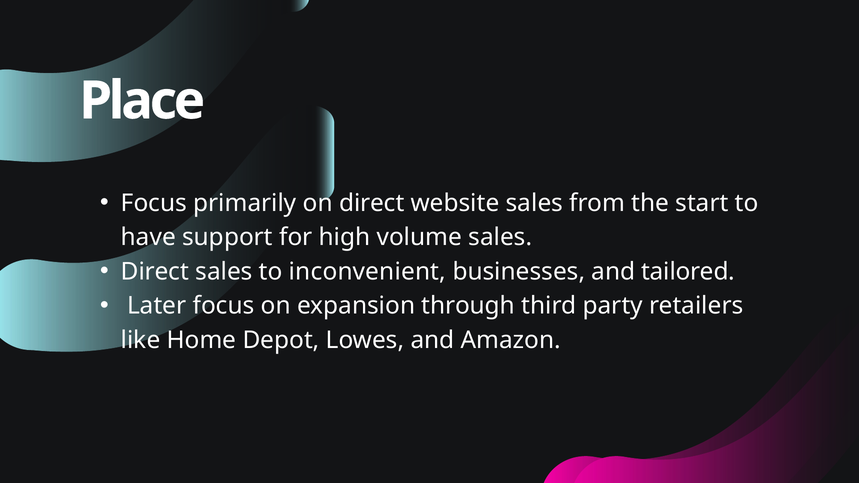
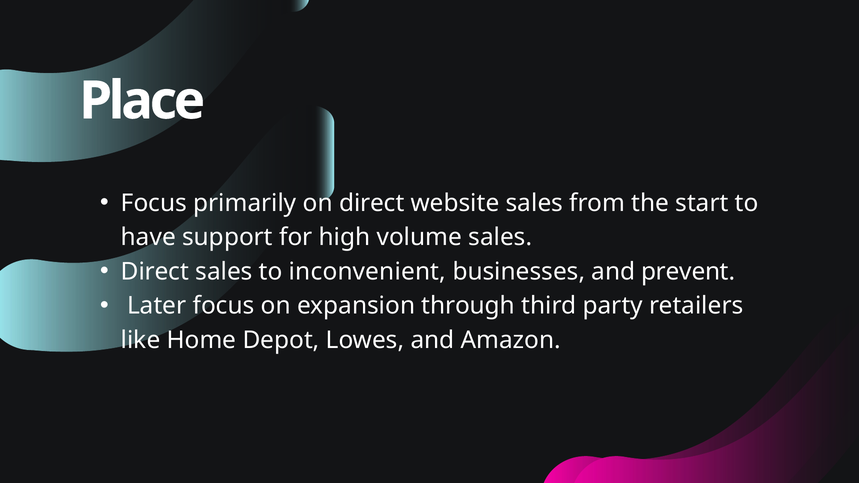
tailored: tailored -> prevent
